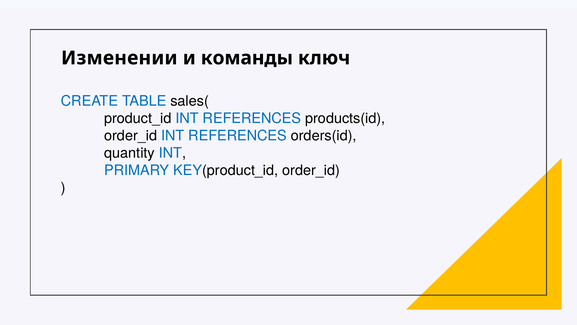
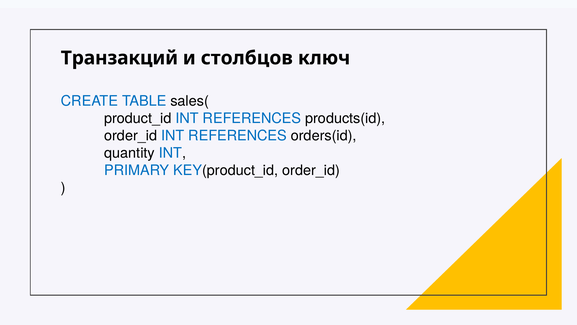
Изменении: Изменении -> Транзакций
команды: команды -> столбцов
